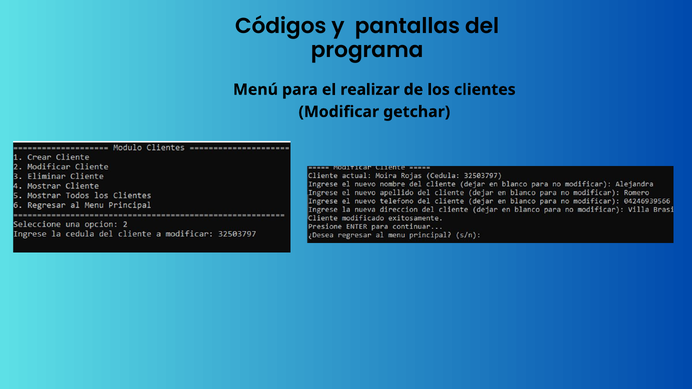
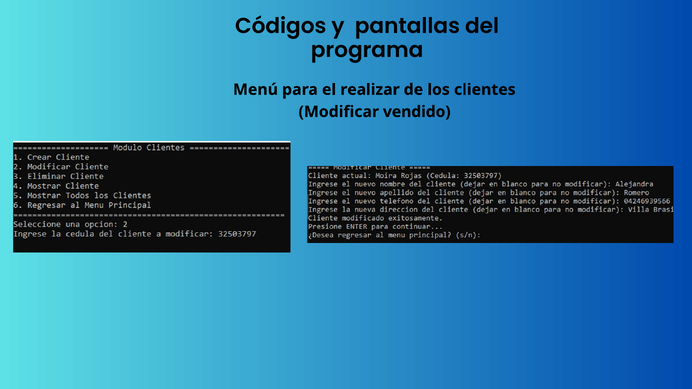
getchar: getchar -> vendido
